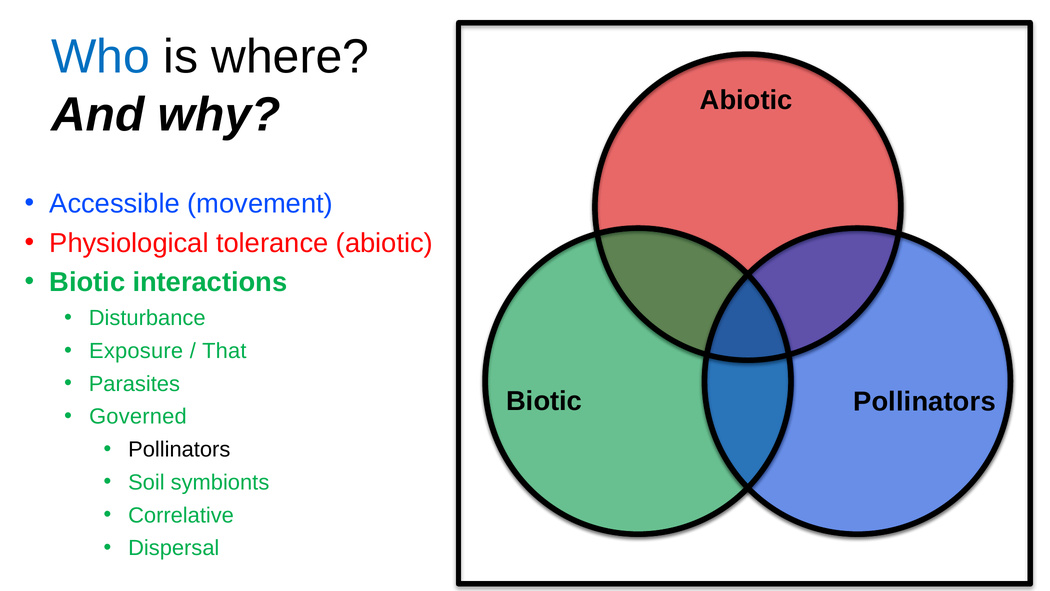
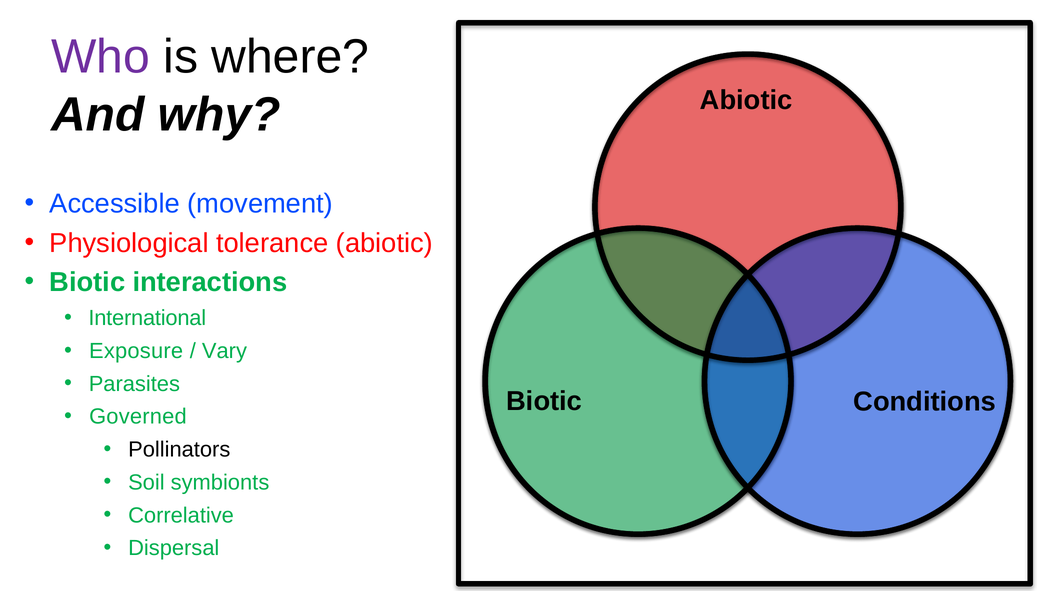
Who colour: blue -> purple
Disturbance: Disturbance -> International
That: That -> Vary
Pollinators at (925, 401): Pollinators -> Conditions
